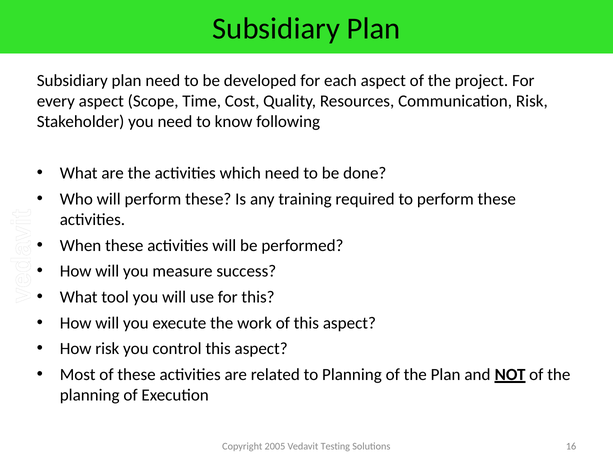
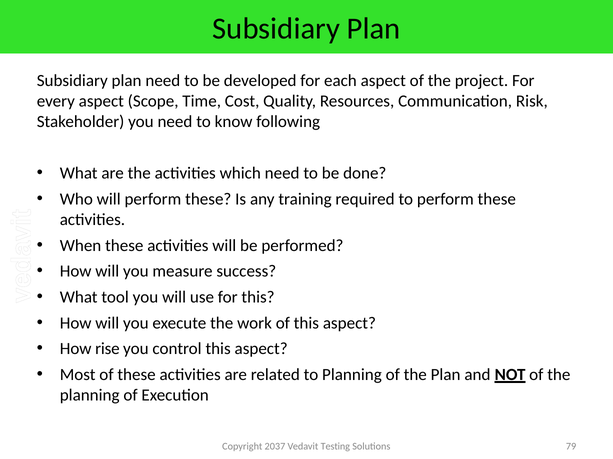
How risk: risk -> rise
2005: 2005 -> 2037
16: 16 -> 79
